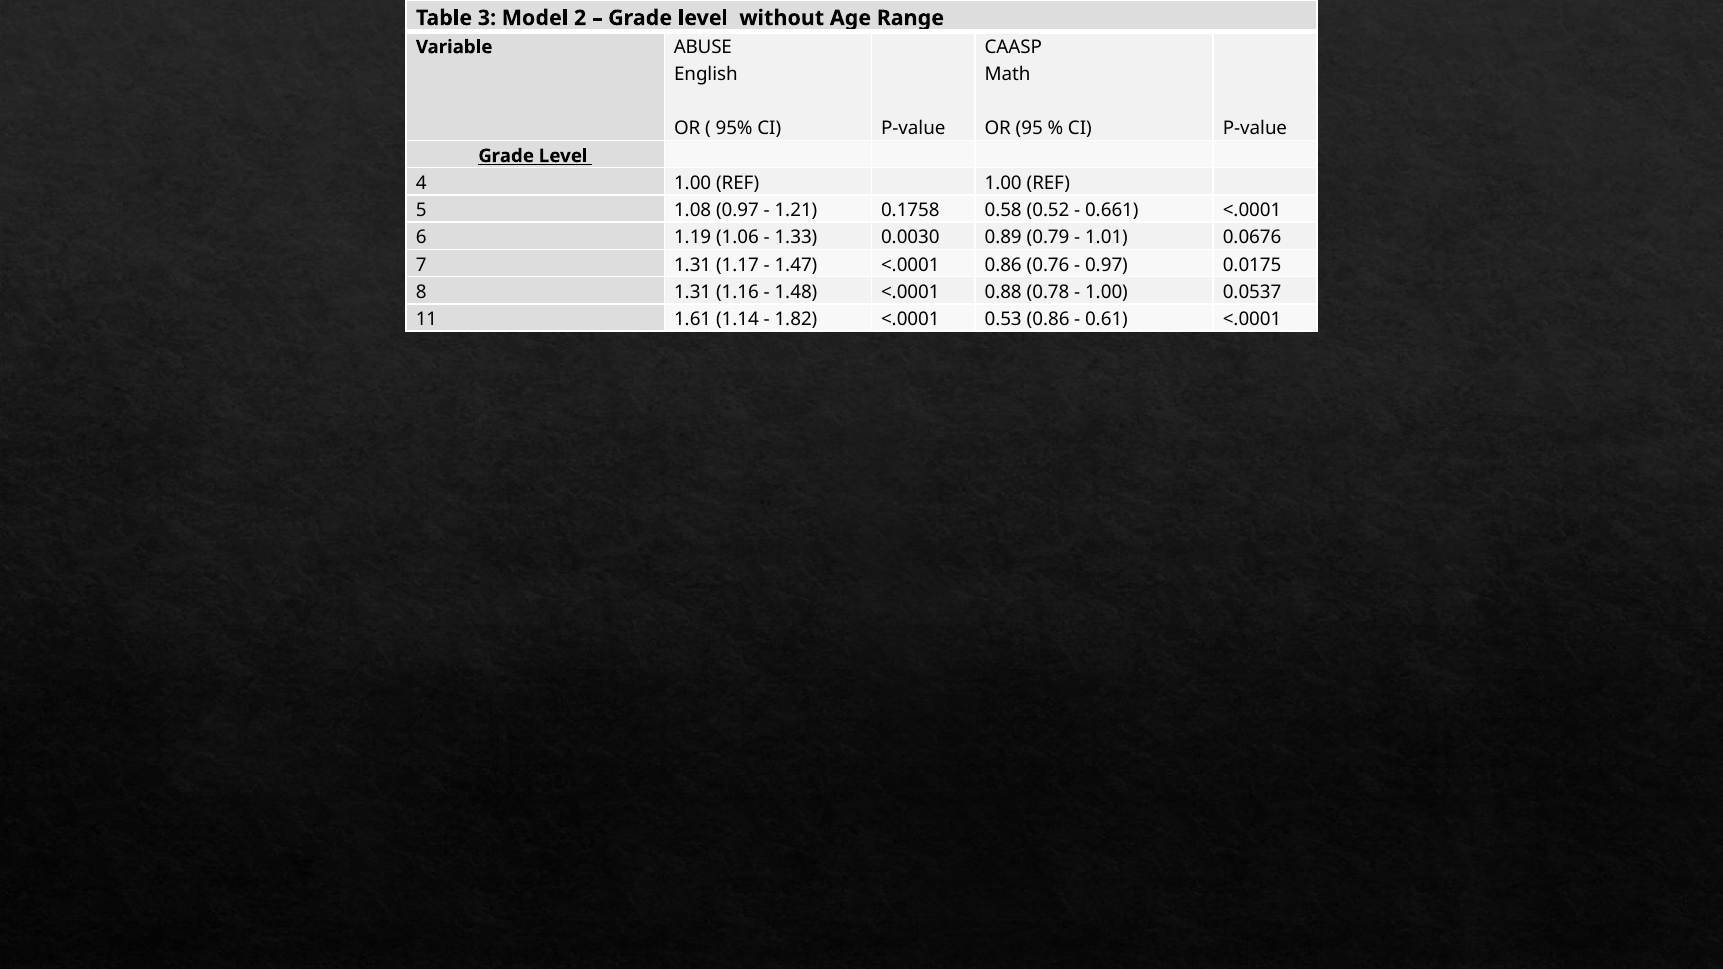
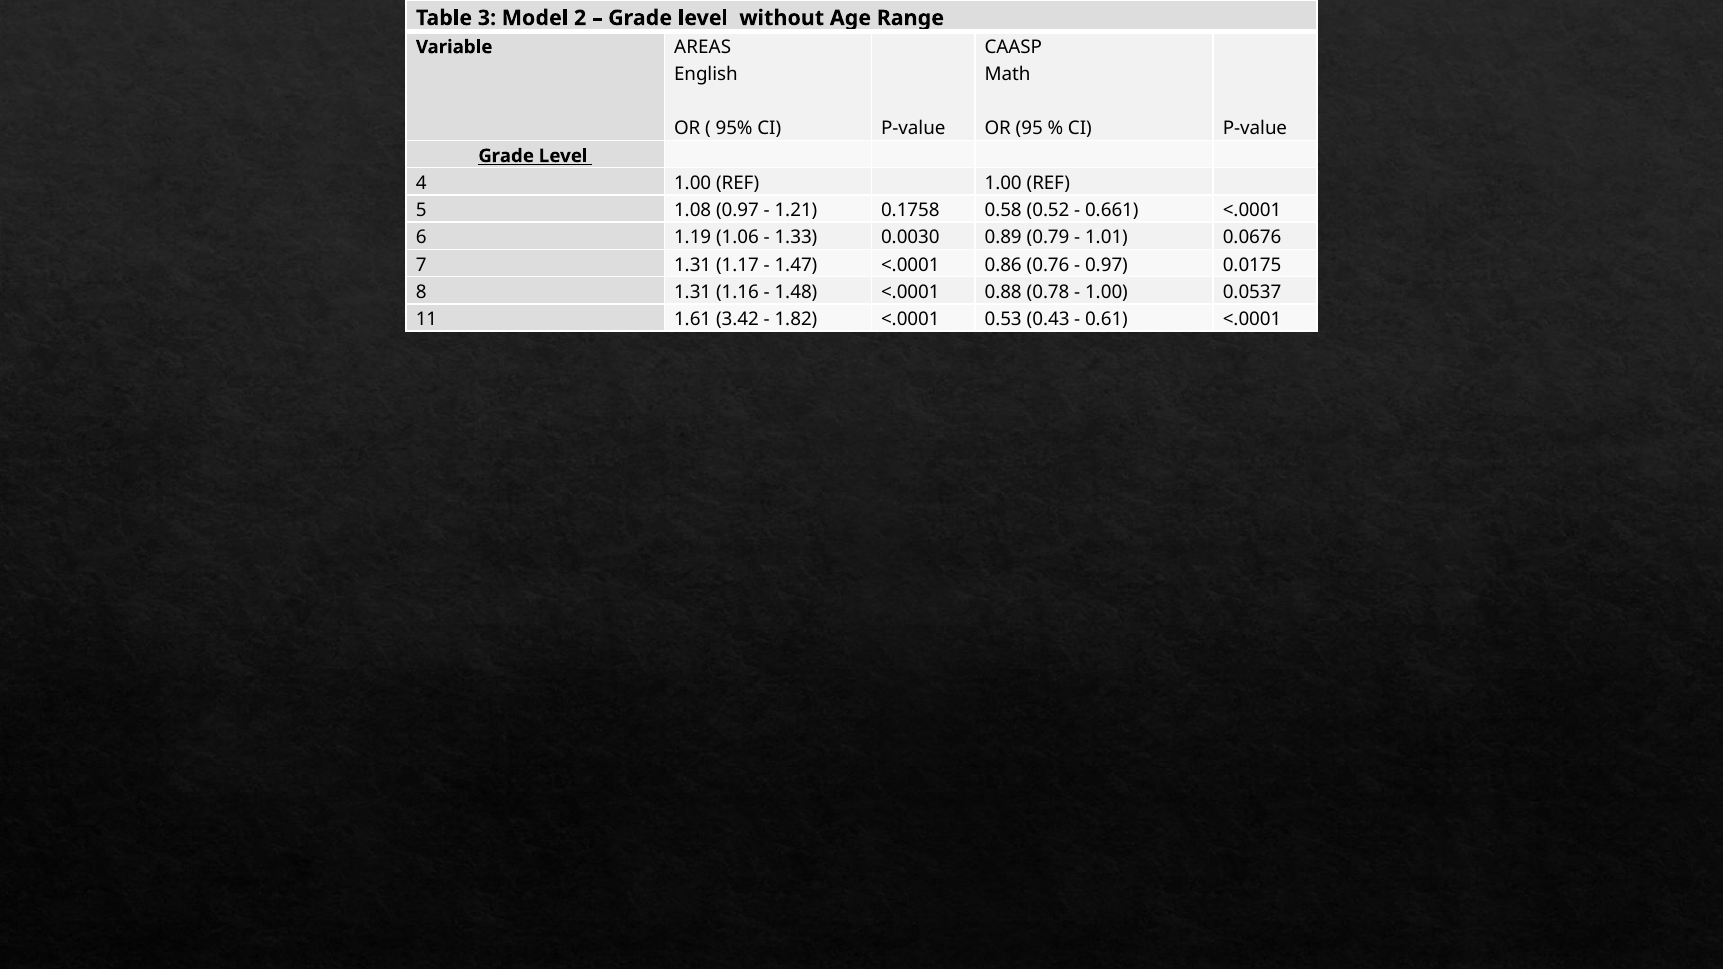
ABUSE: ABUSE -> AREAS
1.14: 1.14 -> 3.42
0.53 0.86: 0.86 -> 0.43
